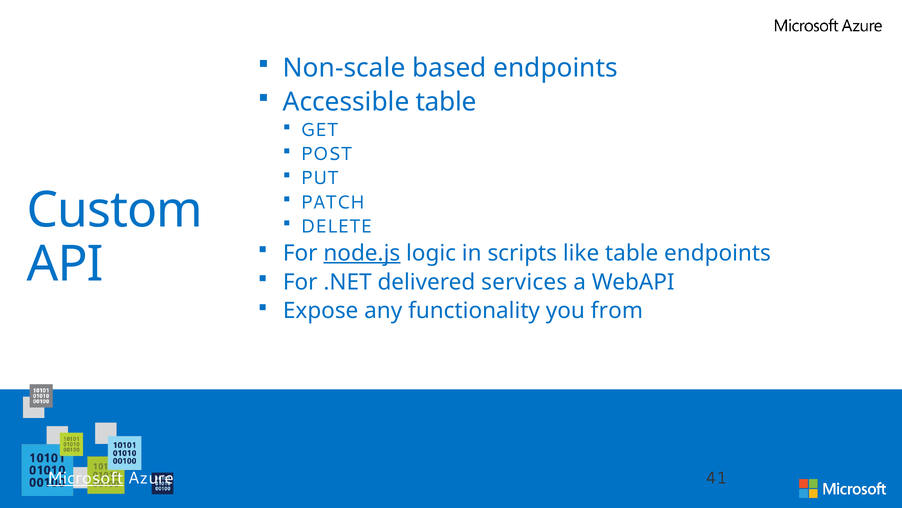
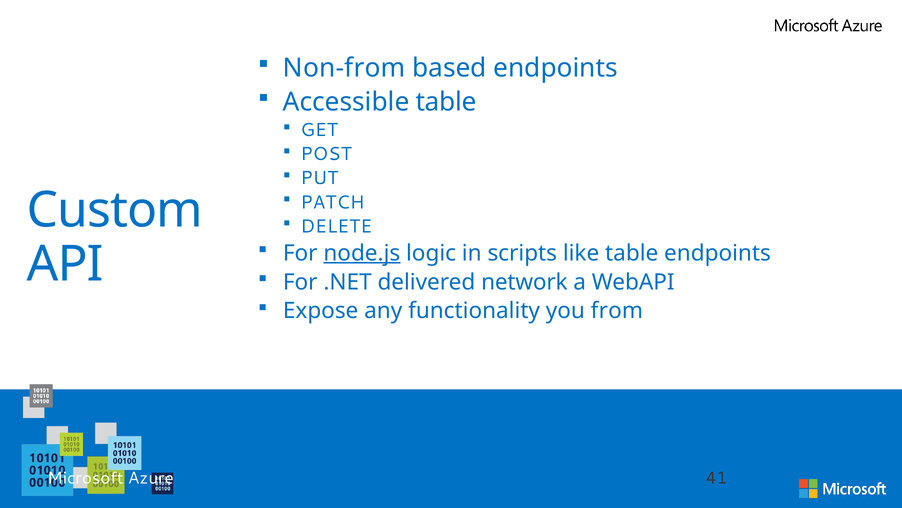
Non-scale: Non-scale -> Non-from
services: services -> network
Microsoft underline: present -> none
